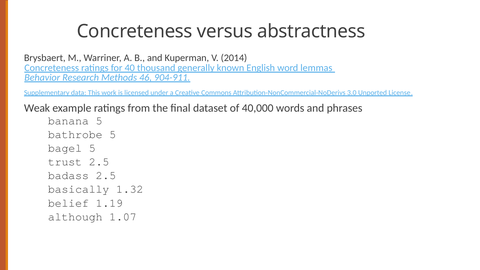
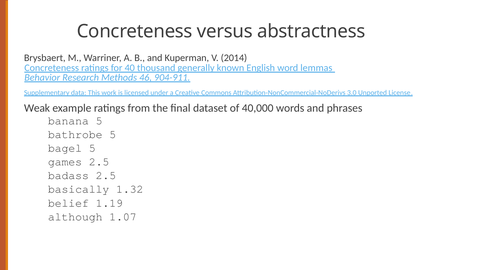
trust: trust -> games
